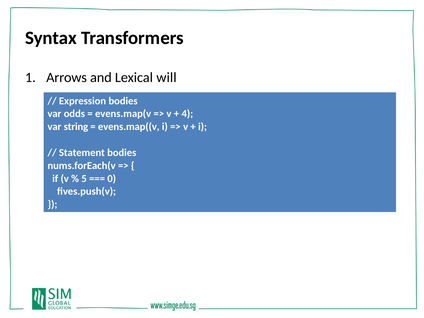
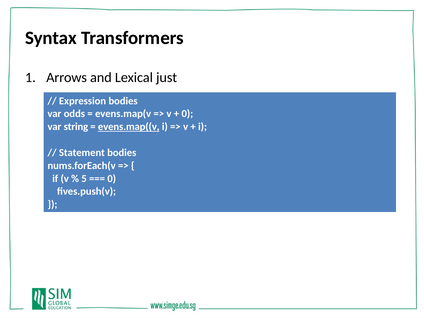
will: will -> just
4 at (187, 114): 4 -> 0
evens.map((v underline: none -> present
